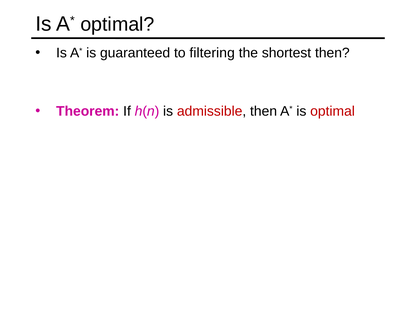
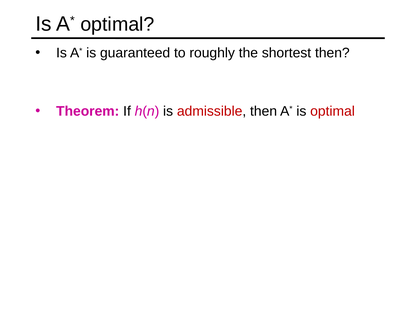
filtering: filtering -> roughly
